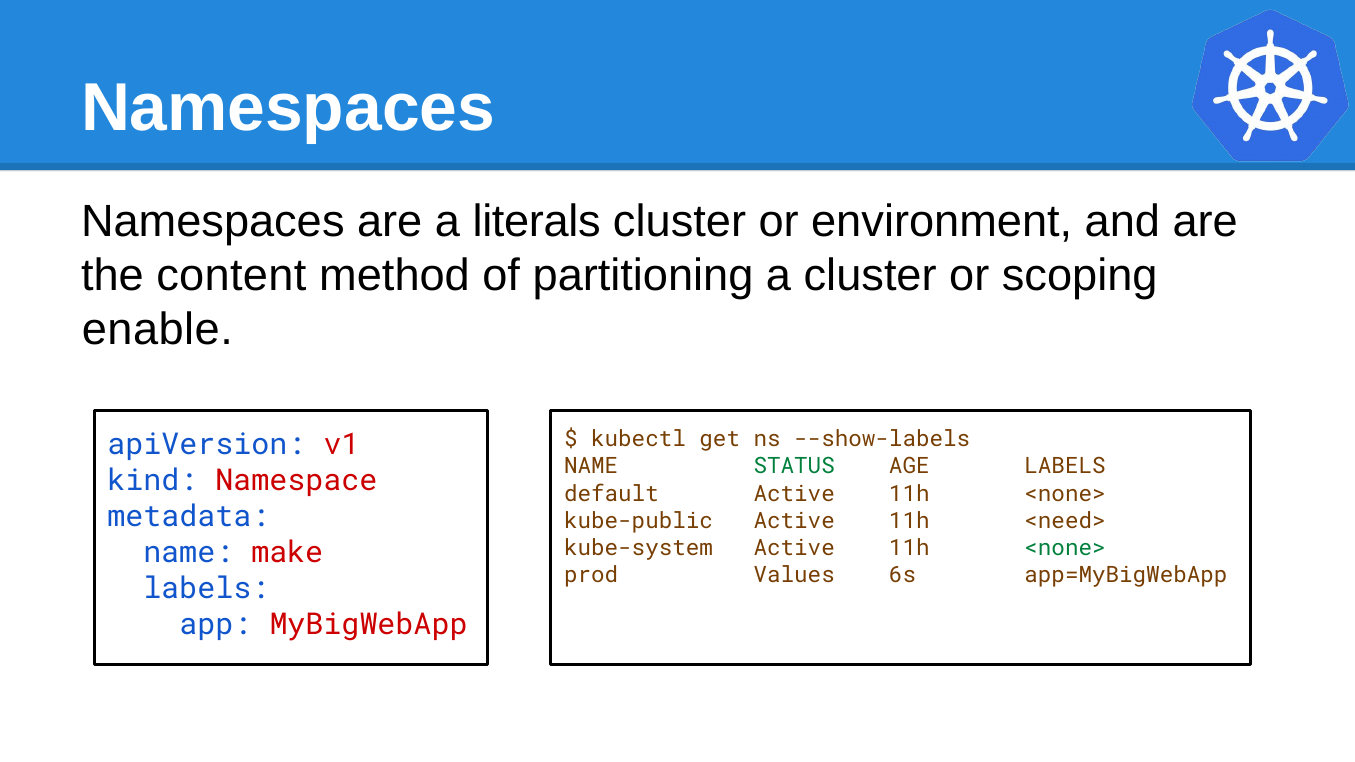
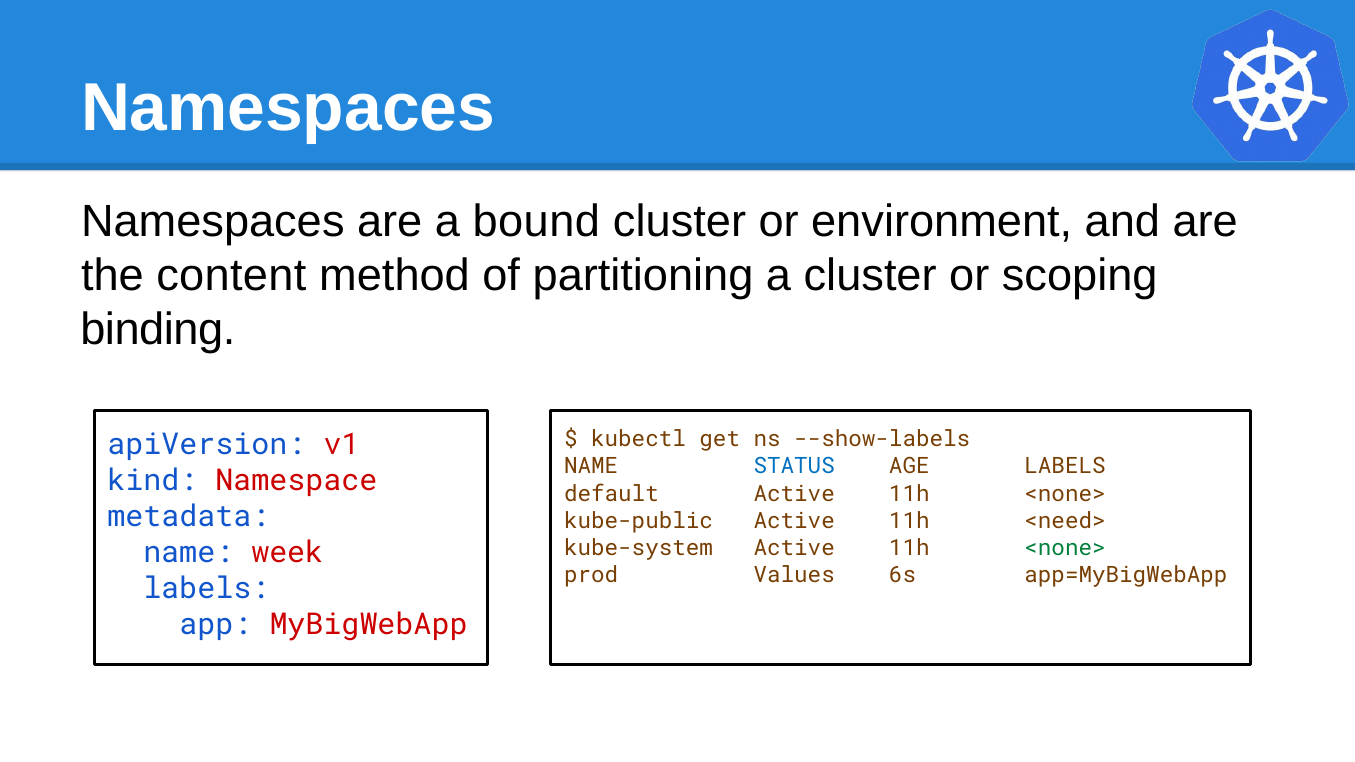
literals: literals -> bound
enable: enable -> binding
STATUS colour: green -> blue
make: make -> week
